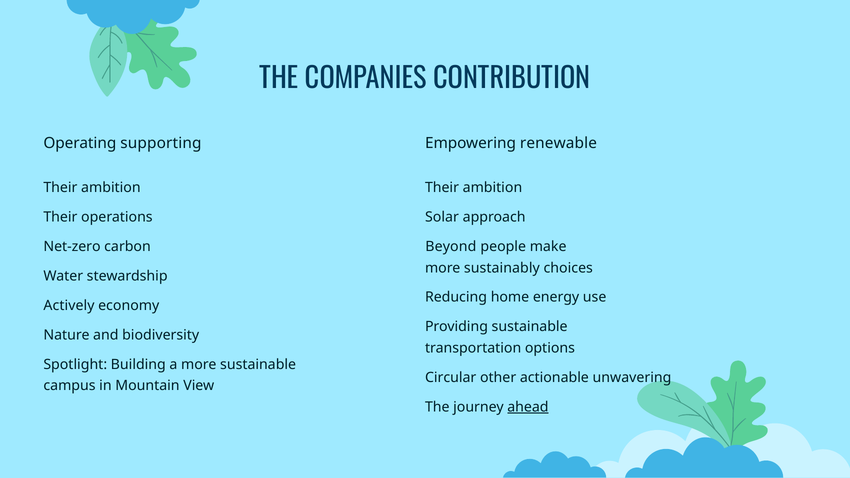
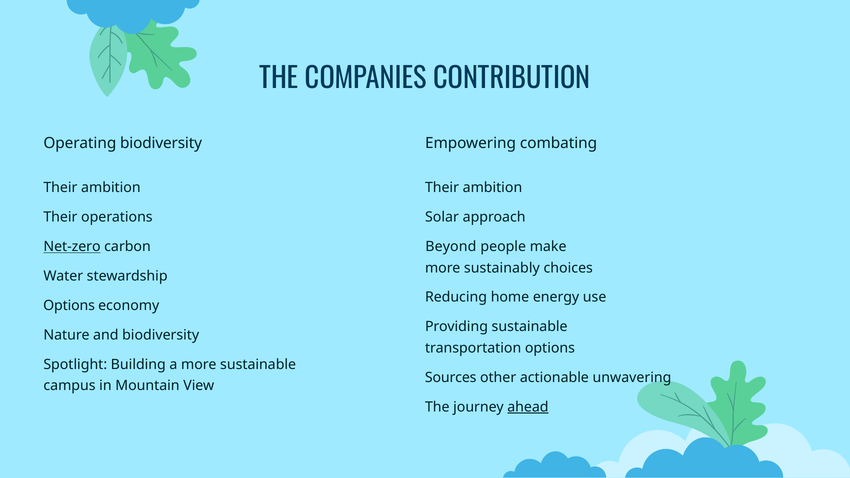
Operating supporting: supporting -> biodiversity
renewable: renewable -> combating
Net-zero underline: none -> present
Actively at (69, 306): Actively -> Options
Circular: Circular -> Sources
